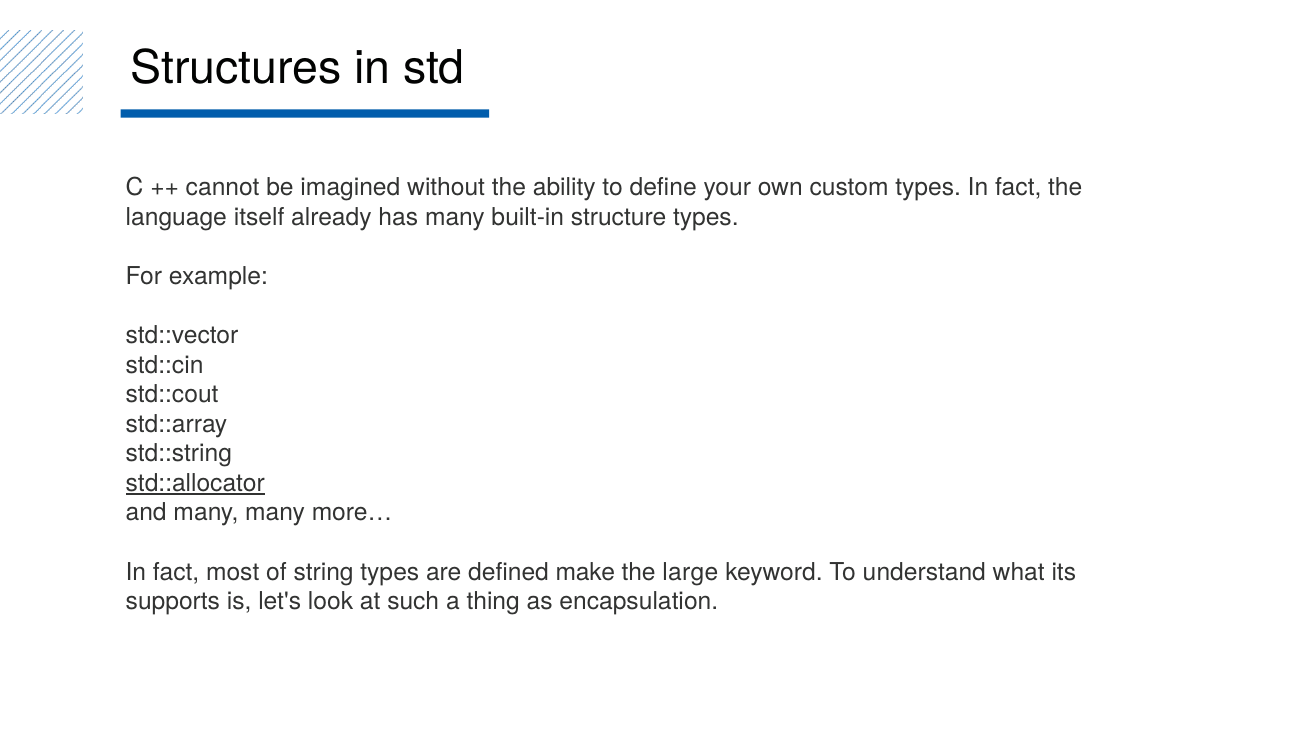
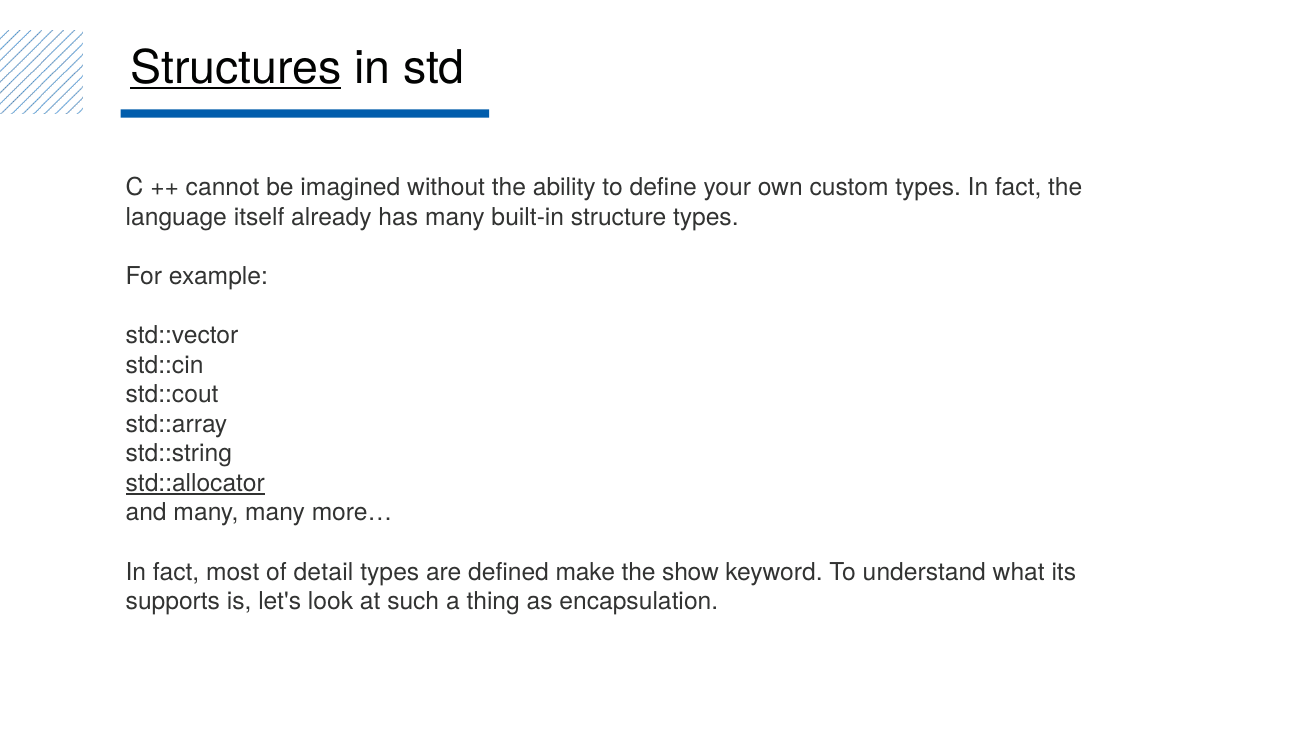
Structures underline: none -> present
string: string -> detail
large: large -> show
